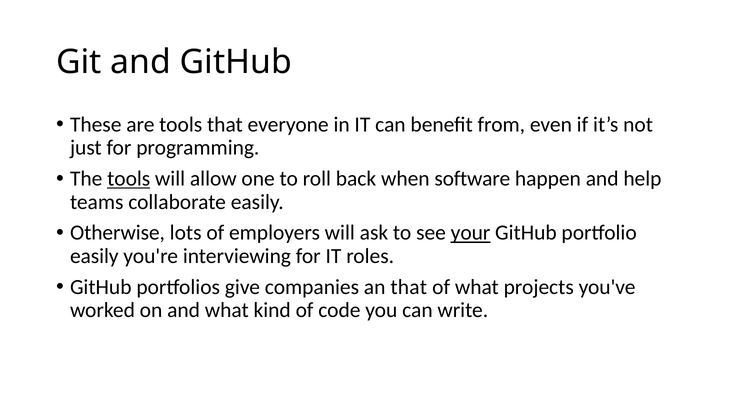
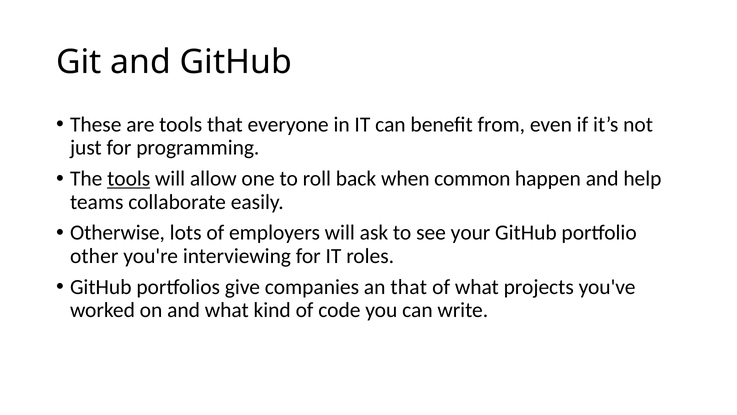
software: software -> common
your underline: present -> none
easily at (94, 256): easily -> other
